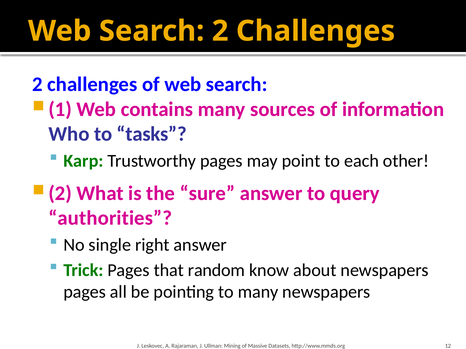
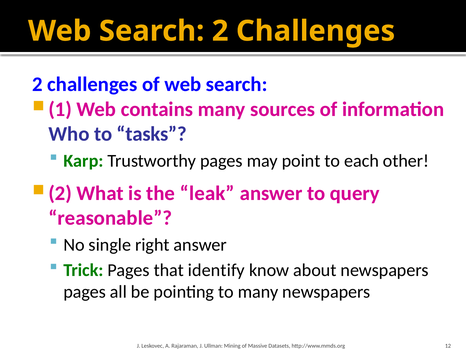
sure: sure -> leak
authorities: authorities -> reasonable
random: random -> identify
